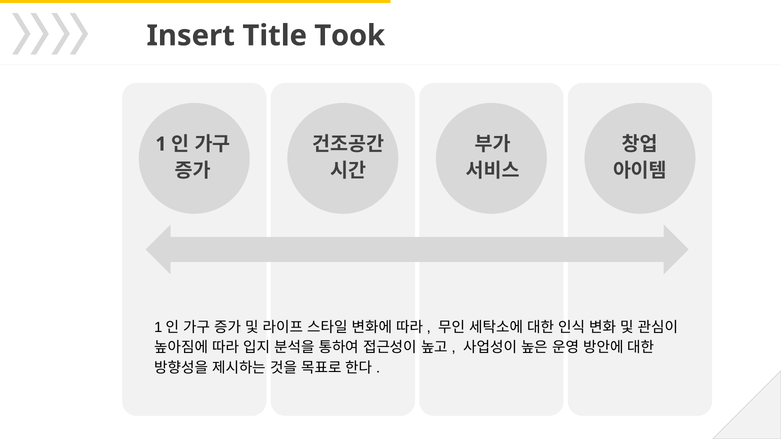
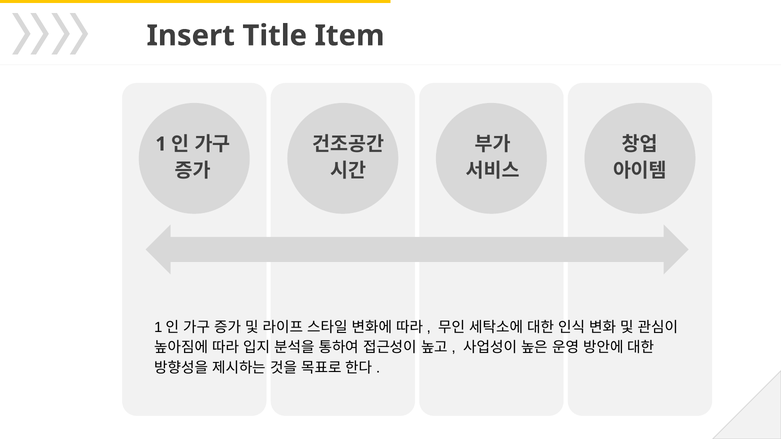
Took: Took -> Item
